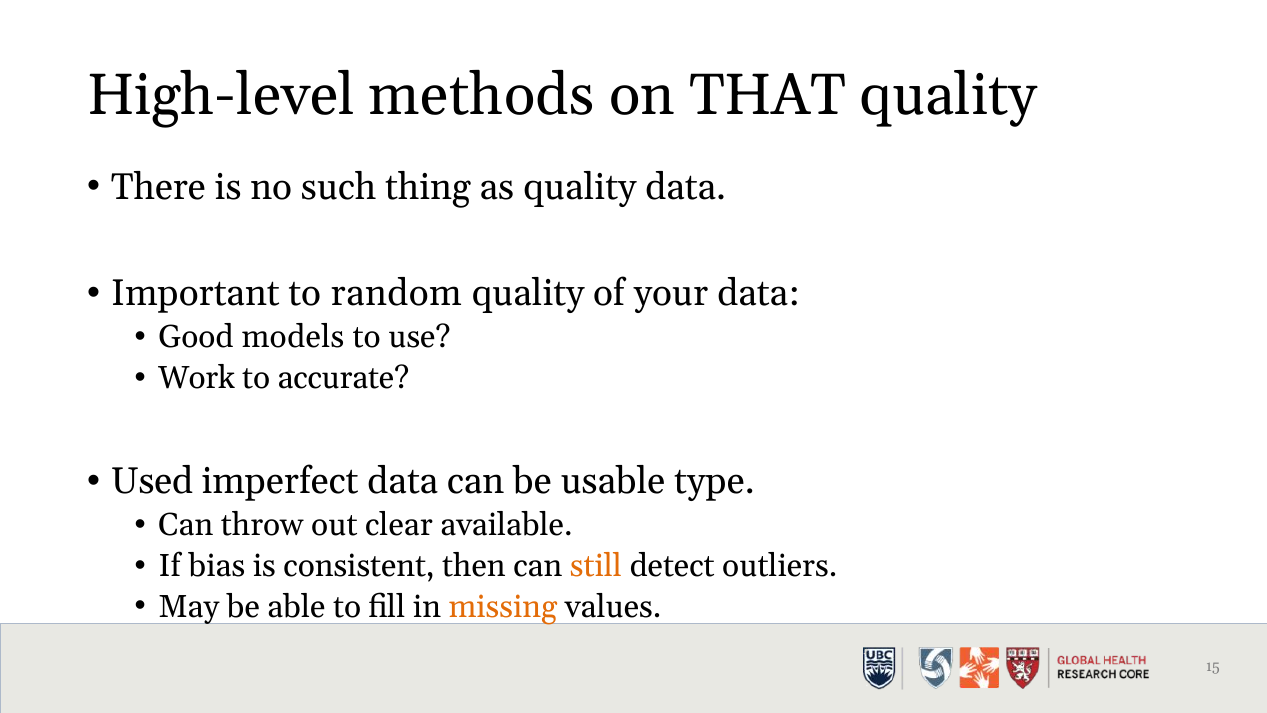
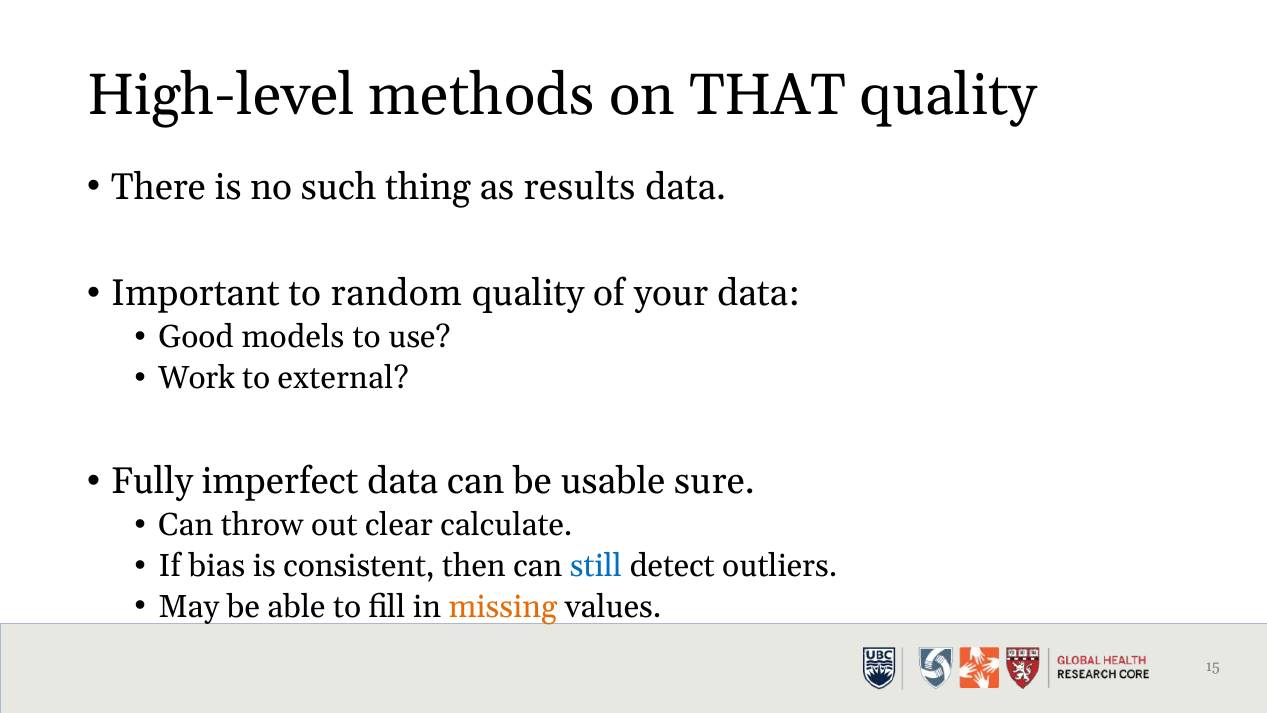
as quality: quality -> results
accurate: accurate -> external
Used: Used -> Fully
type: type -> sure
available: available -> calculate
still colour: orange -> blue
